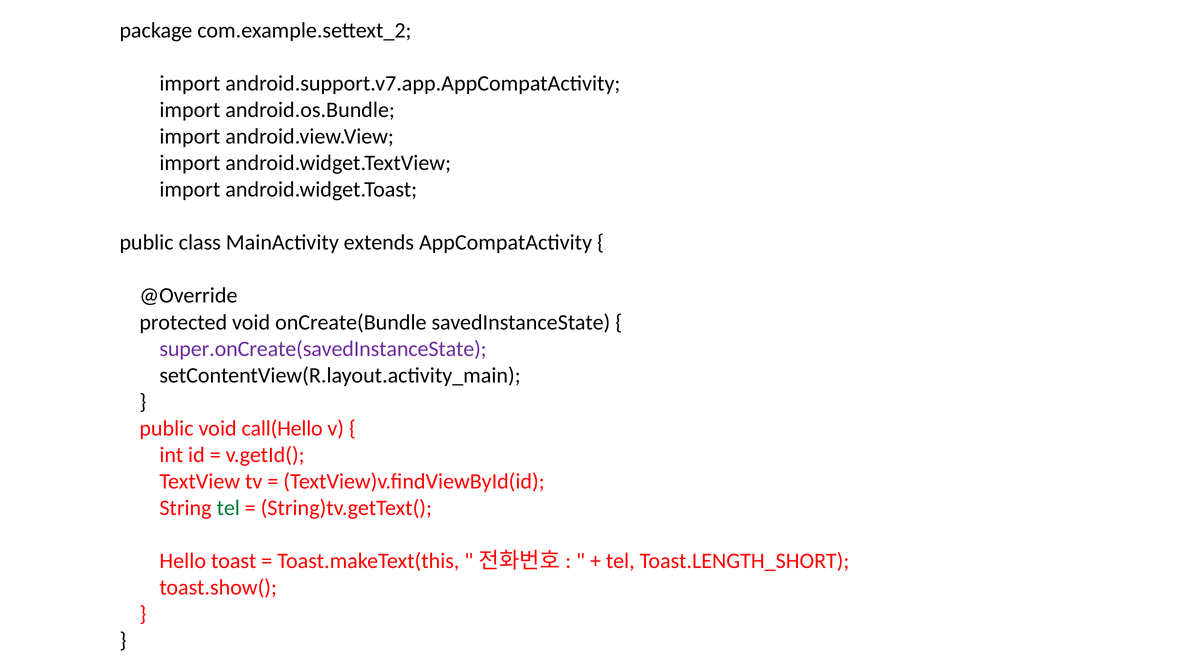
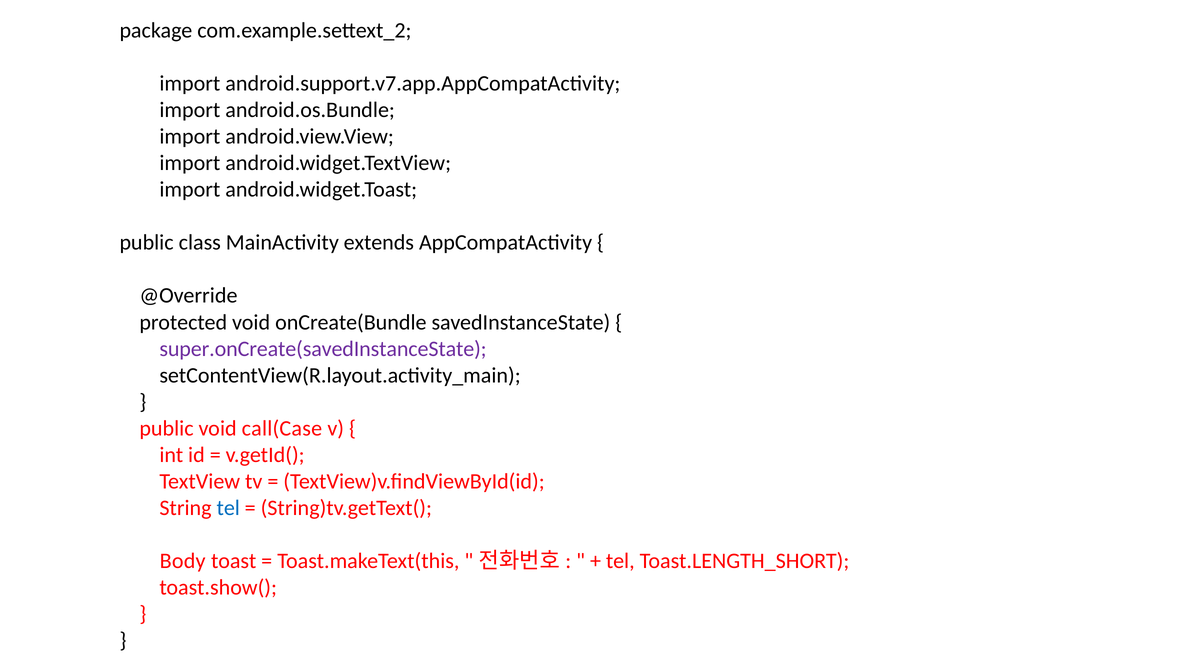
call(Hello: call(Hello -> call(Case
tel at (228, 508) colour: green -> blue
Hello: Hello -> Body
